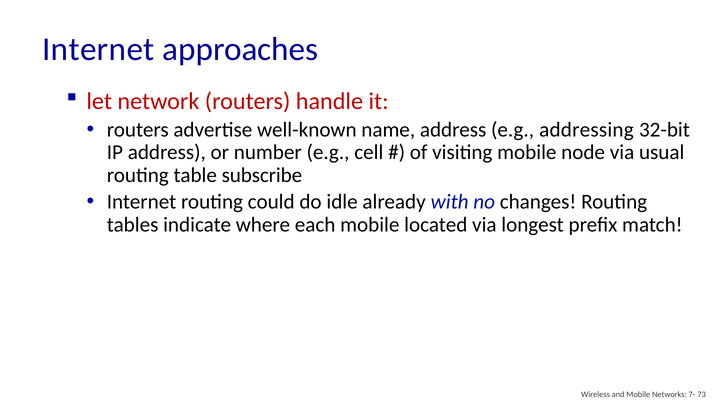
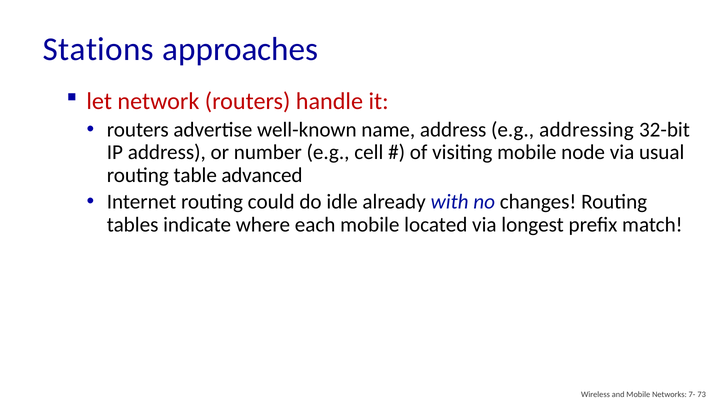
Internet at (98, 49): Internet -> Stations
subscribe: subscribe -> advanced
